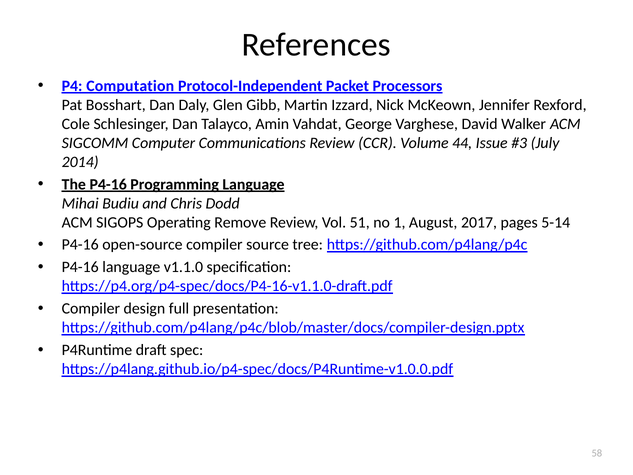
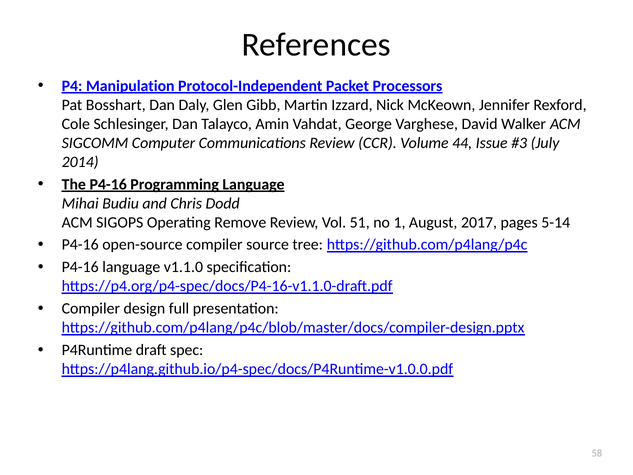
Computation: Computation -> Manipulation
